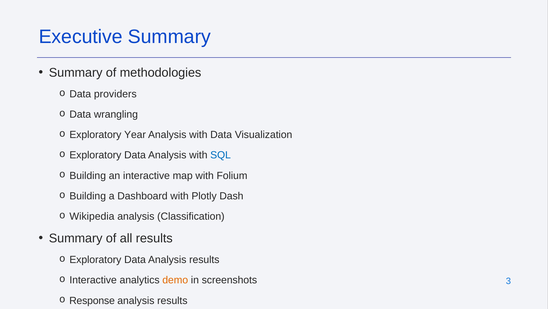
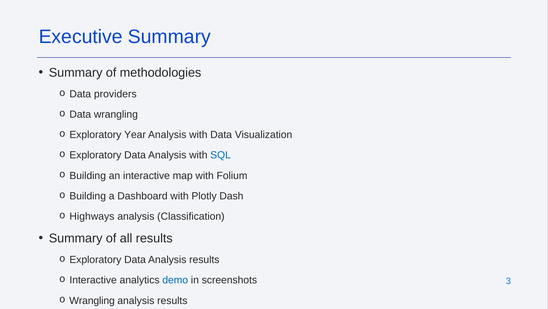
Wikipedia: Wikipedia -> Highways
demo colour: orange -> blue
Response at (92, 300): Response -> Wrangling
